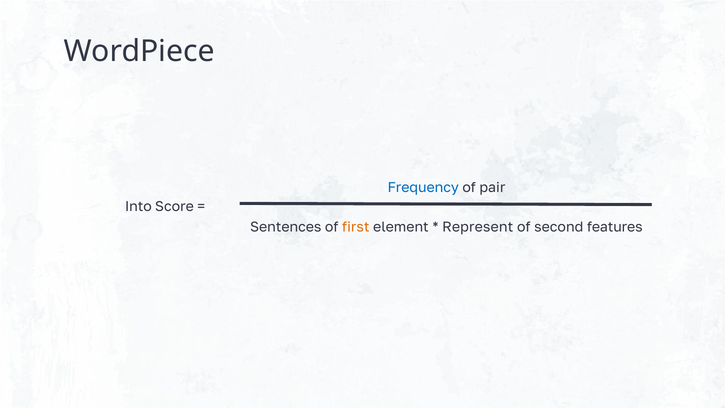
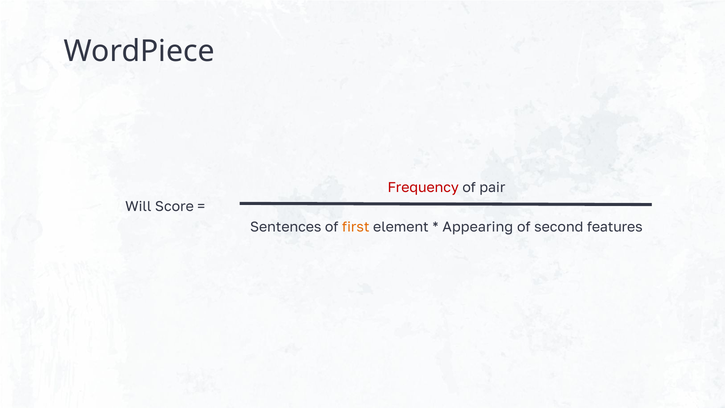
Frequency colour: blue -> red
Into: Into -> Will
Represent: Represent -> Appearing
